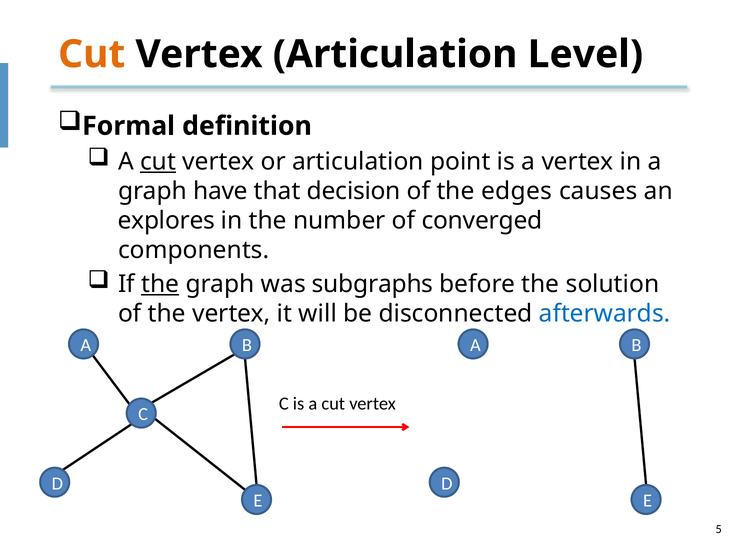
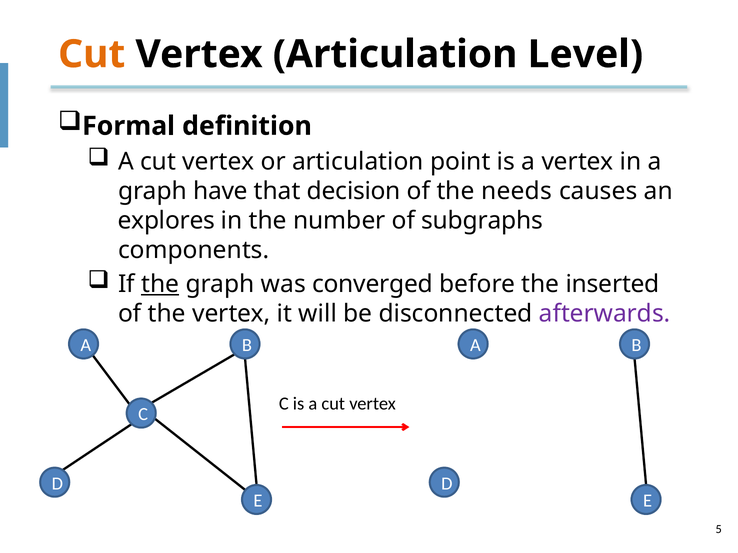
cut at (158, 162) underline: present -> none
edges: edges -> needs
converged: converged -> subgraphs
subgraphs: subgraphs -> converged
solution: solution -> inserted
afterwards colour: blue -> purple
